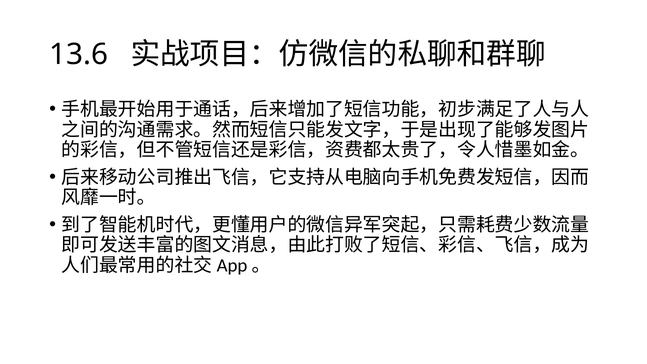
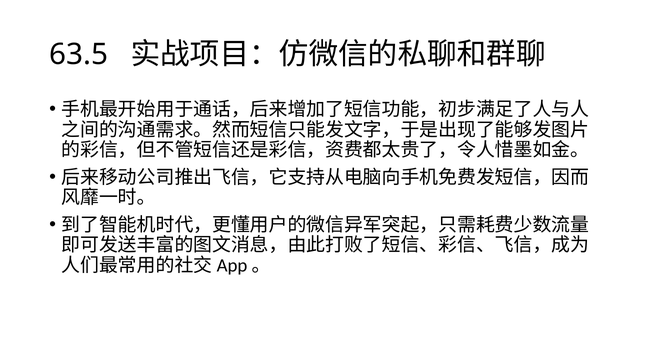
13.6: 13.6 -> 63.5
